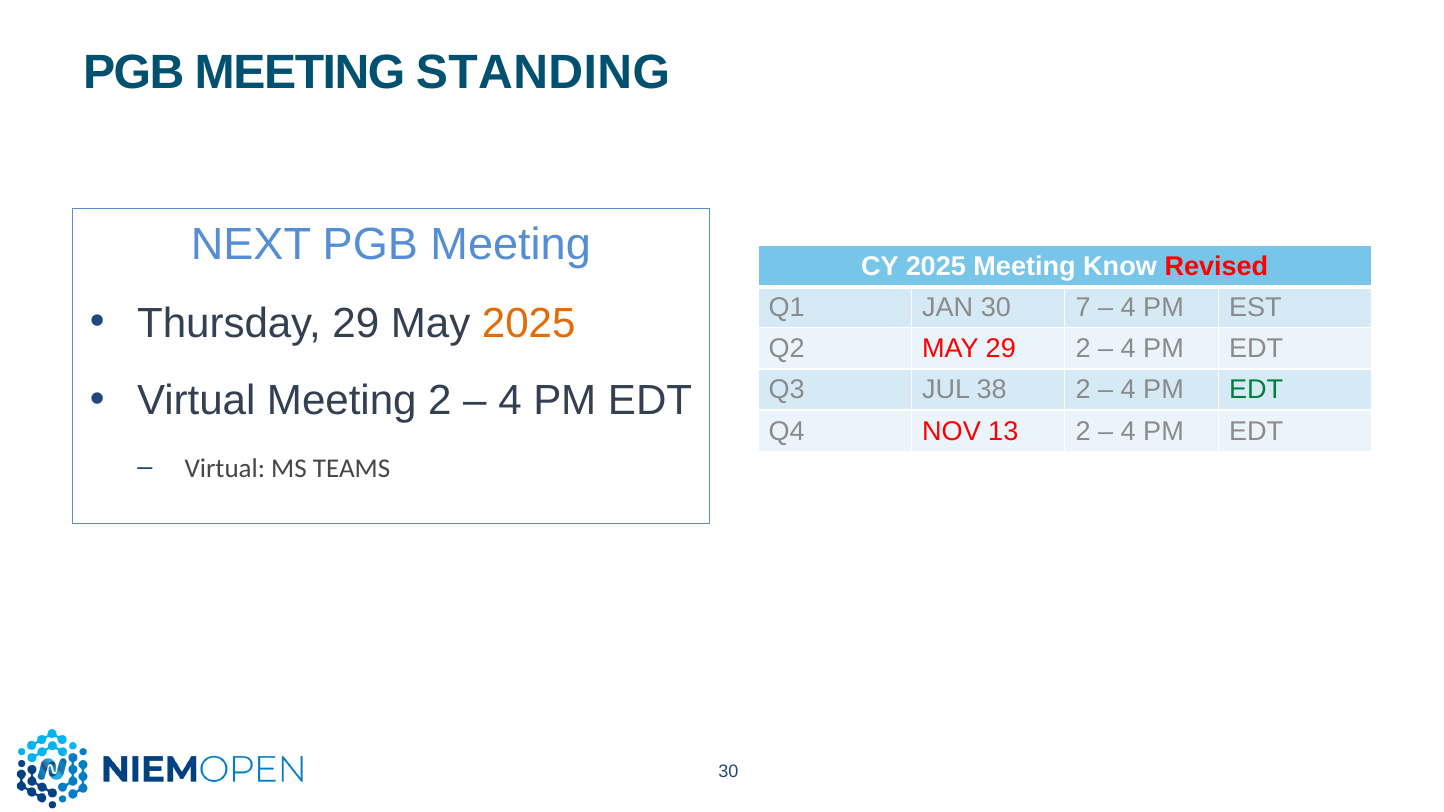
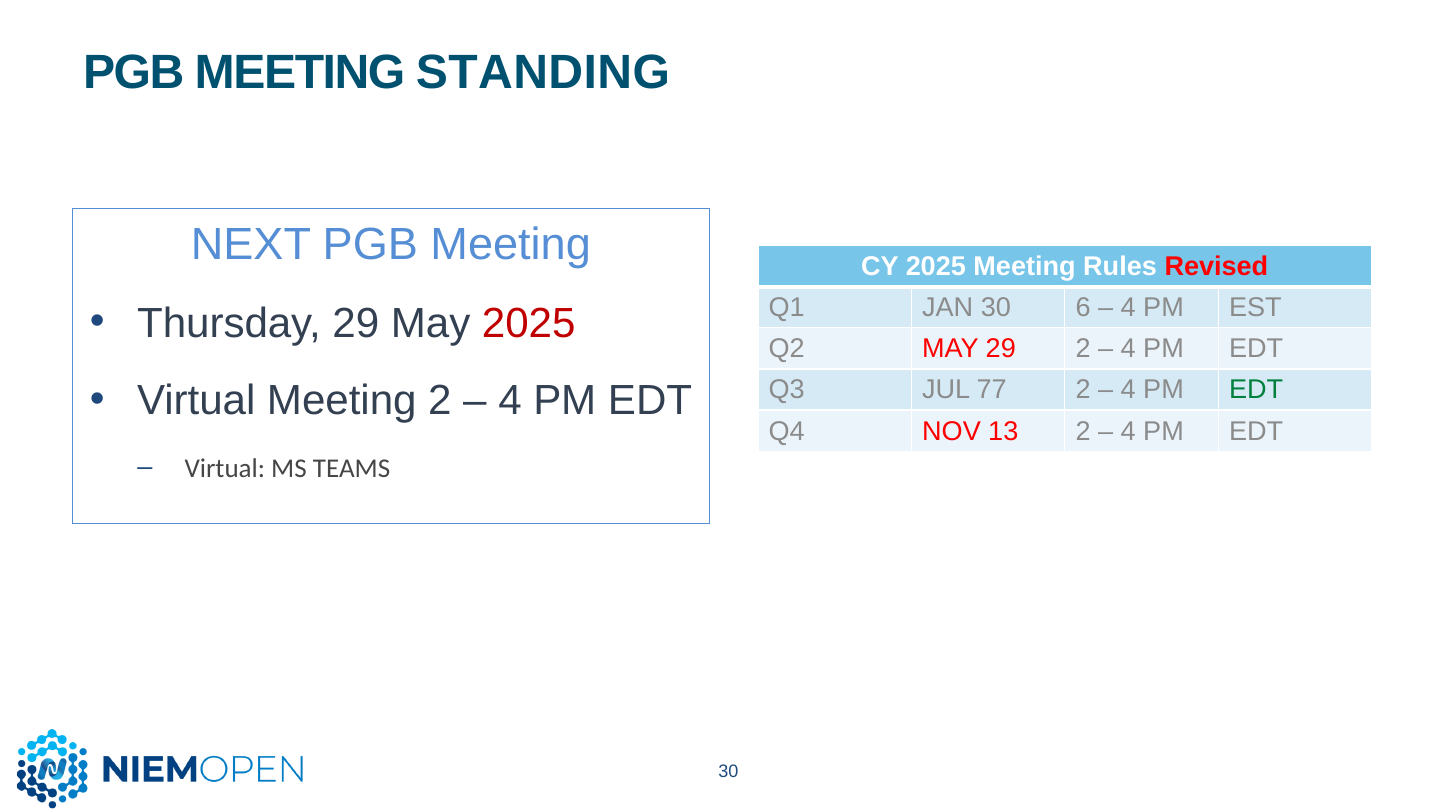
Know: Know -> Rules
7: 7 -> 6
2025 at (529, 323) colour: orange -> red
38: 38 -> 77
